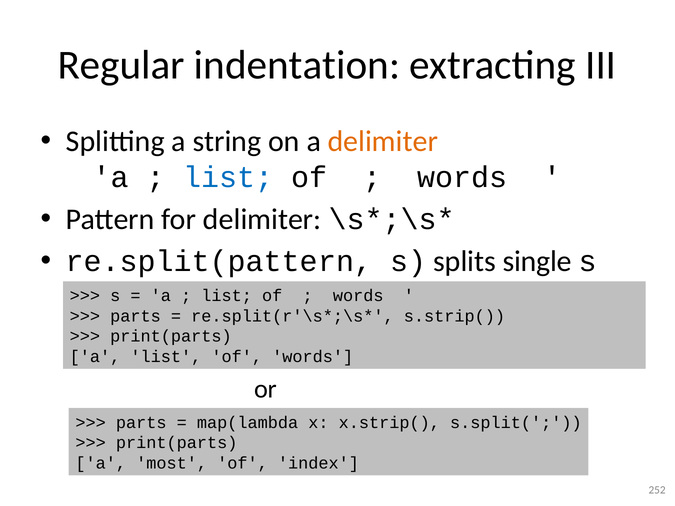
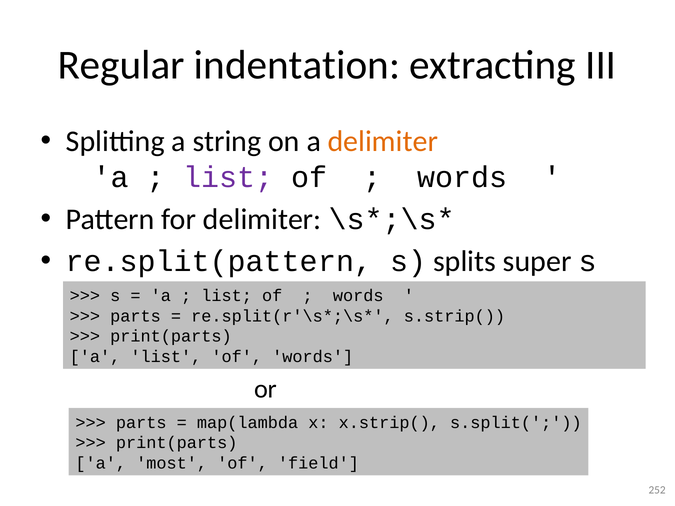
list at (228, 178) colour: blue -> purple
single: single -> super
index: index -> field
